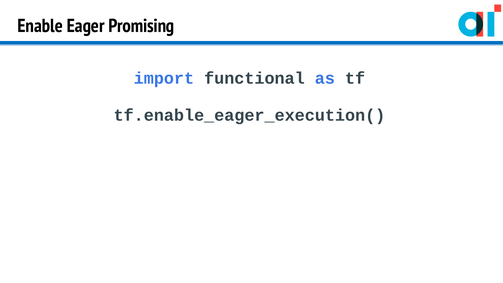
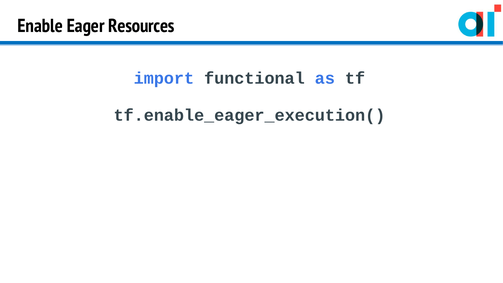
Promising: Promising -> Resources
